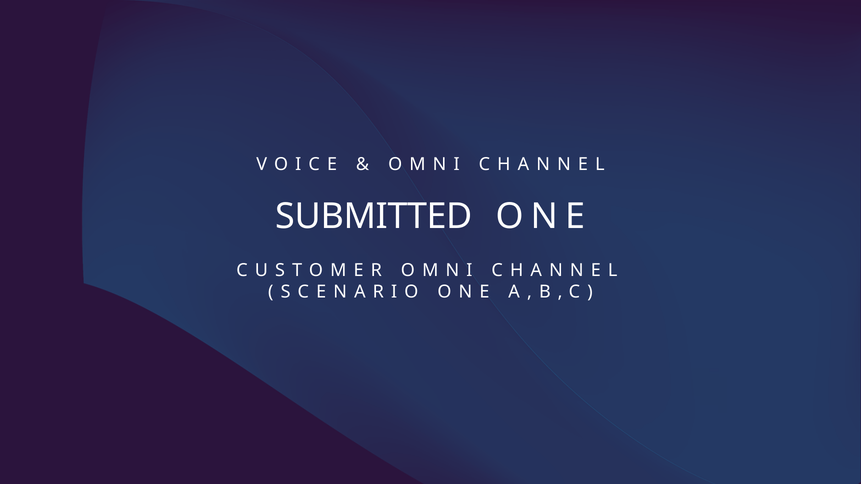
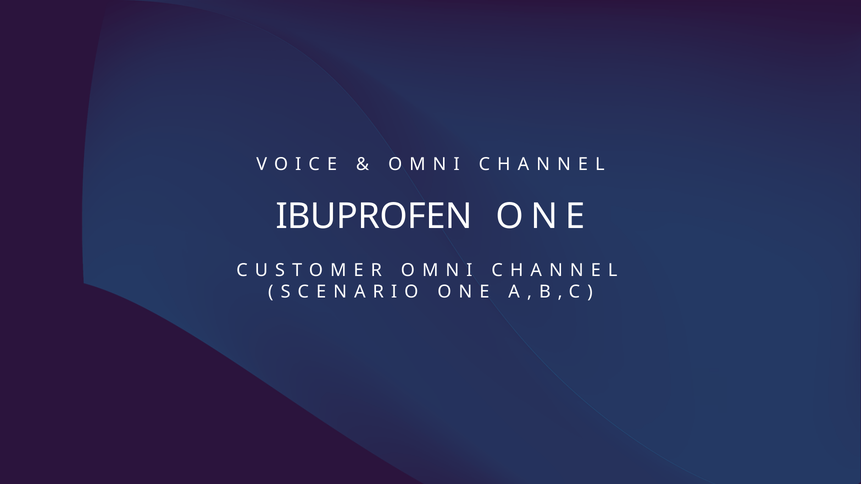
SUBMITTED: SUBMITTED -> IBUPROFEN
